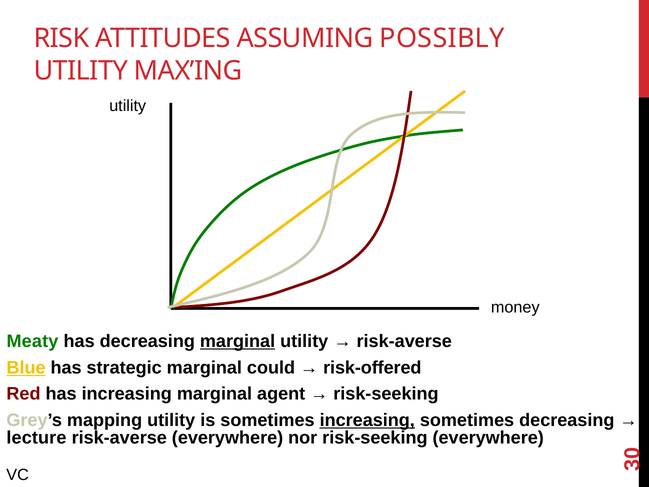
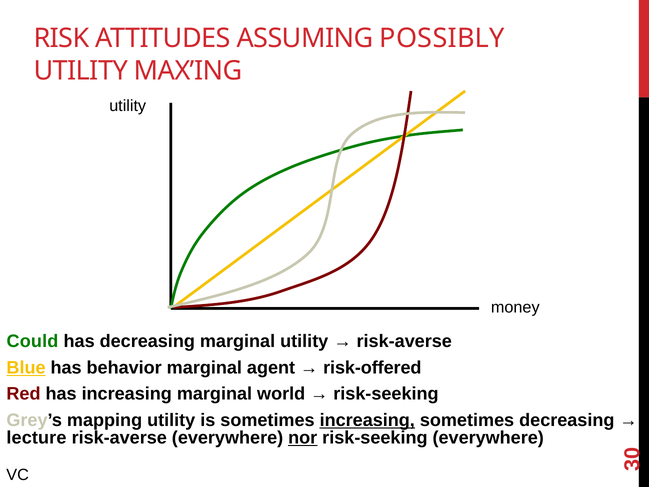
Meaty: Meaty -> Could
marginal at (238, 341) underline: present -> none
strategic: strategic -> behavior
could: could -> agent
agent: agent -> world
nor underline: none -> present
